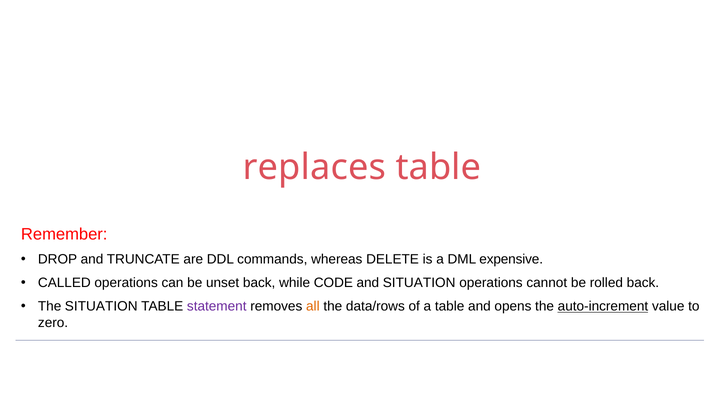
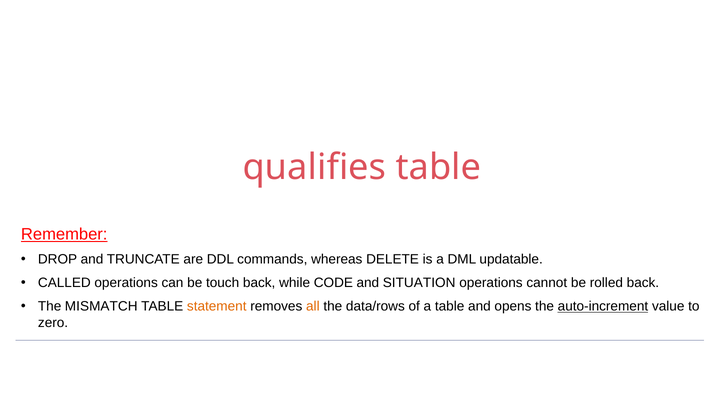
replaces: replaces -> qualifies
Remember underline: none -> present
expensive: expensive -> updatable
unset: unset -> touch
The SITUATION: SITUATION -> MISMATCH
statement colour: purple -> orange
